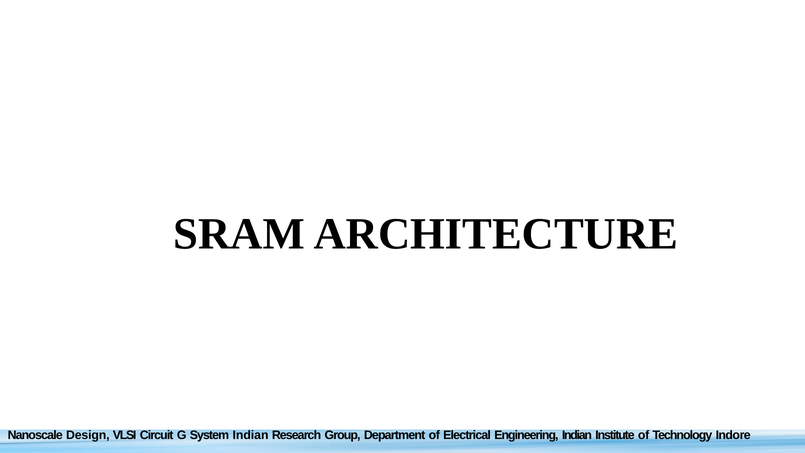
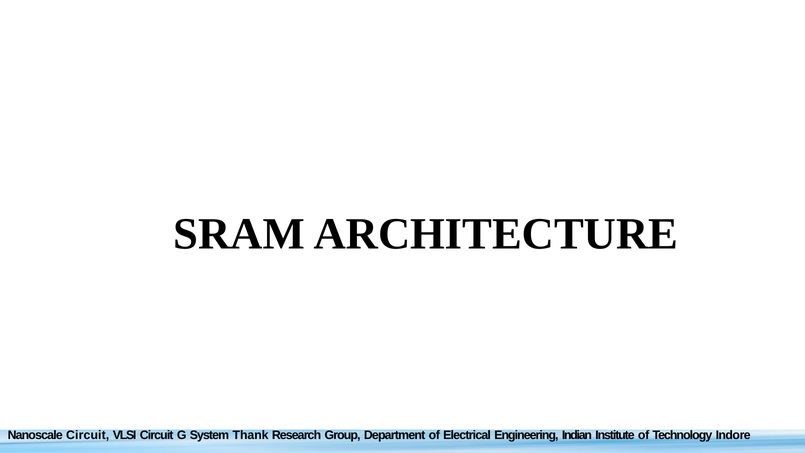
Nanoscale Design: Design -> Circuit
System Indian: Indian -> Thank
